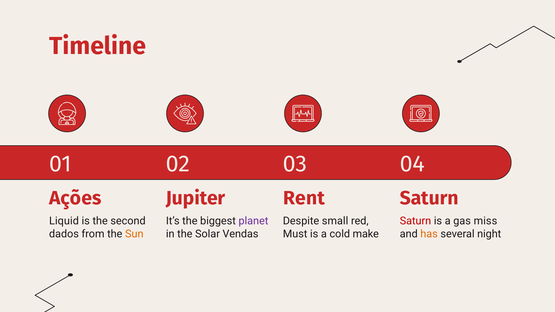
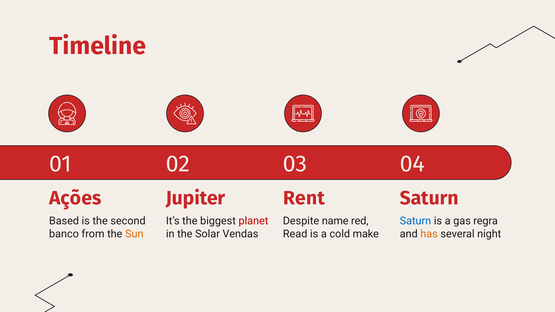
Liquid: Liquid -> Based
planet colour: purple -> red
small: small -> name
Saturn at (415, 221) colour: red -> blue
miss: miss -> regra
dados: dados -> banco
Must: Must -> Read
